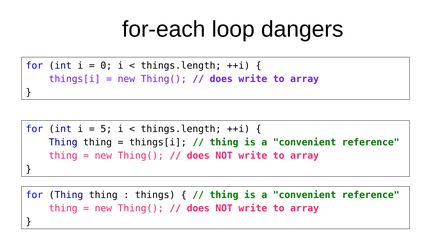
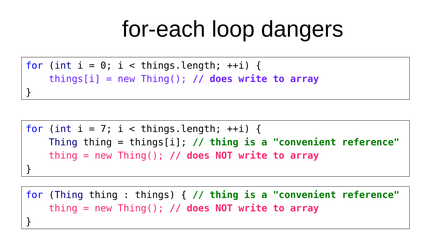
5: 5 -> 7
